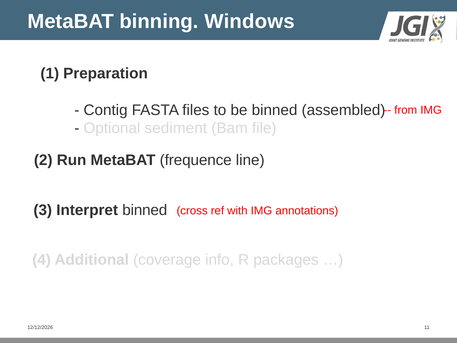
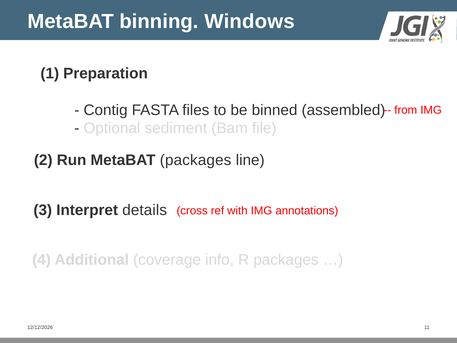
MetaBAT frequence: frequence -> packages
Interpret binned: binned -> details
